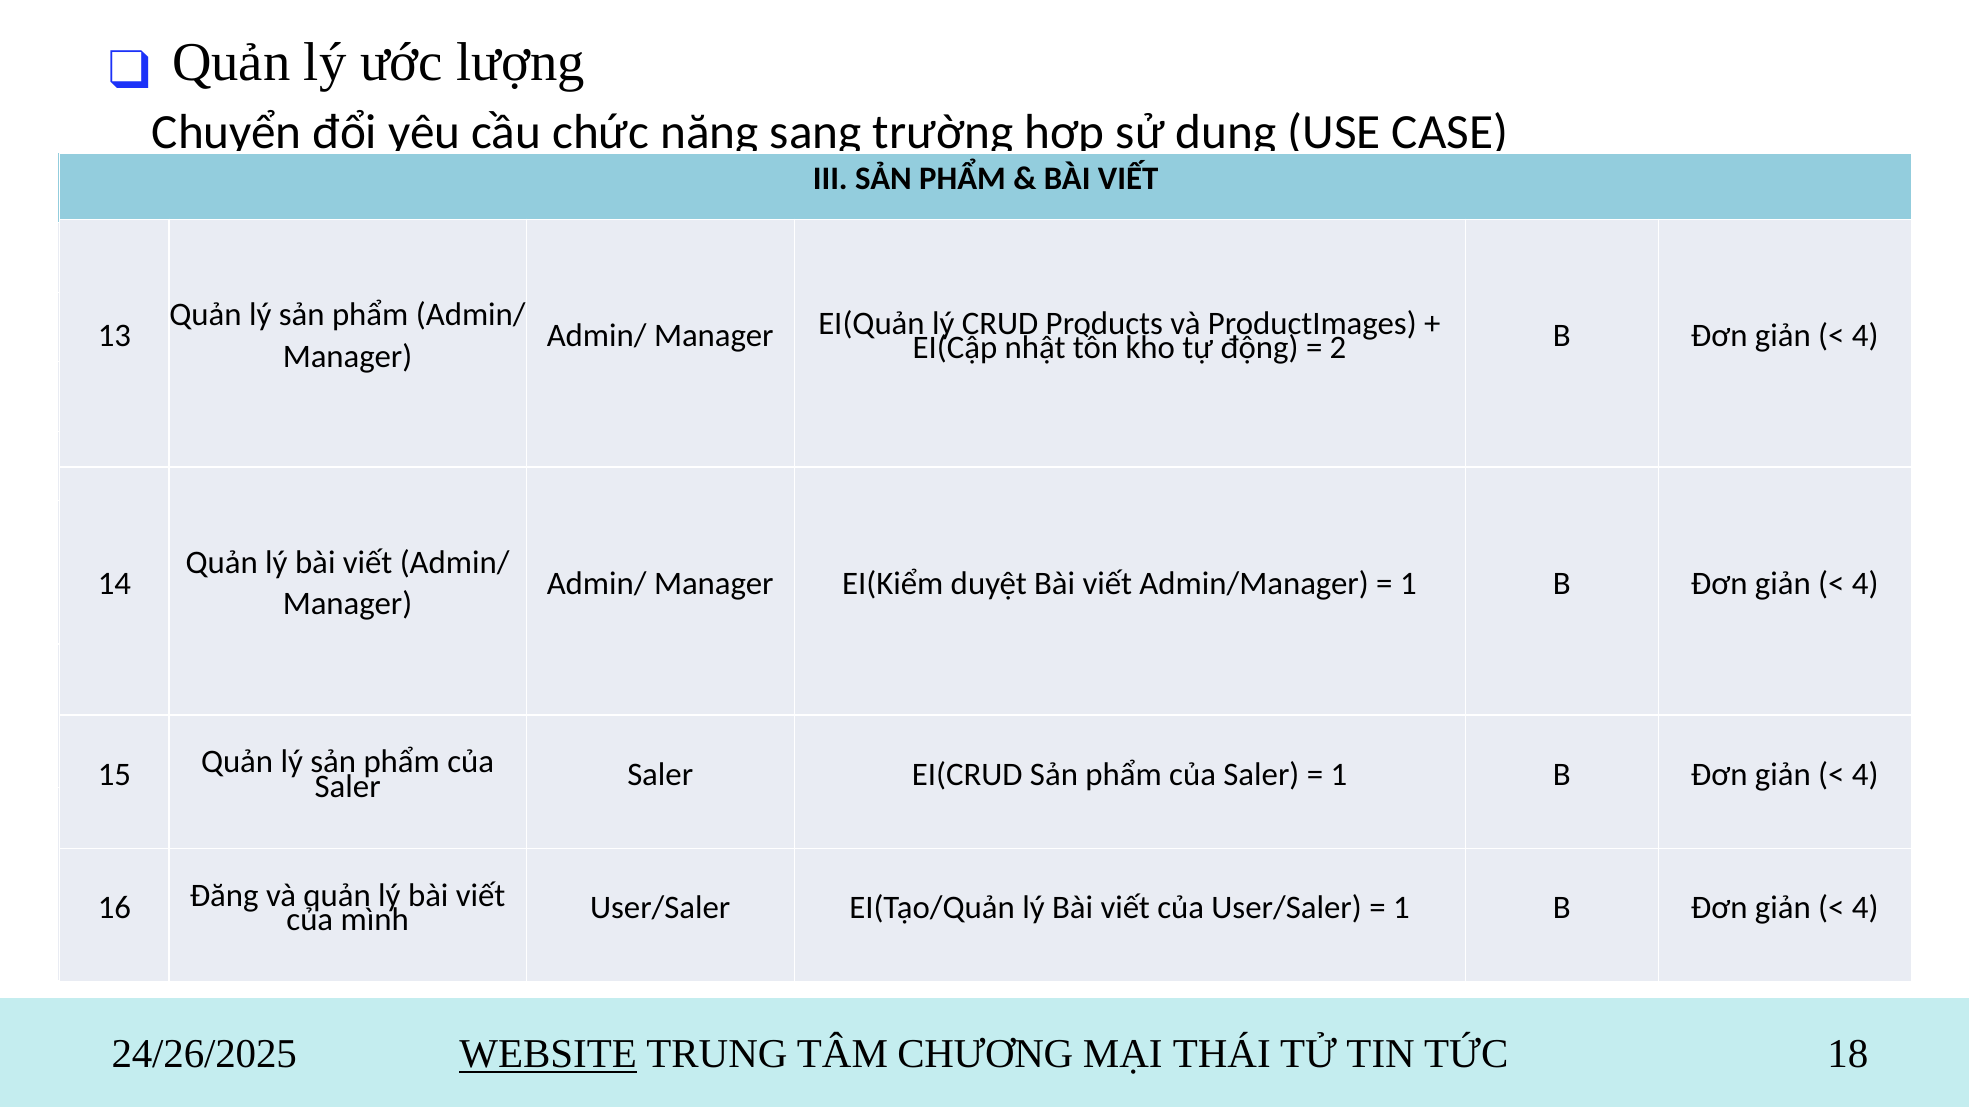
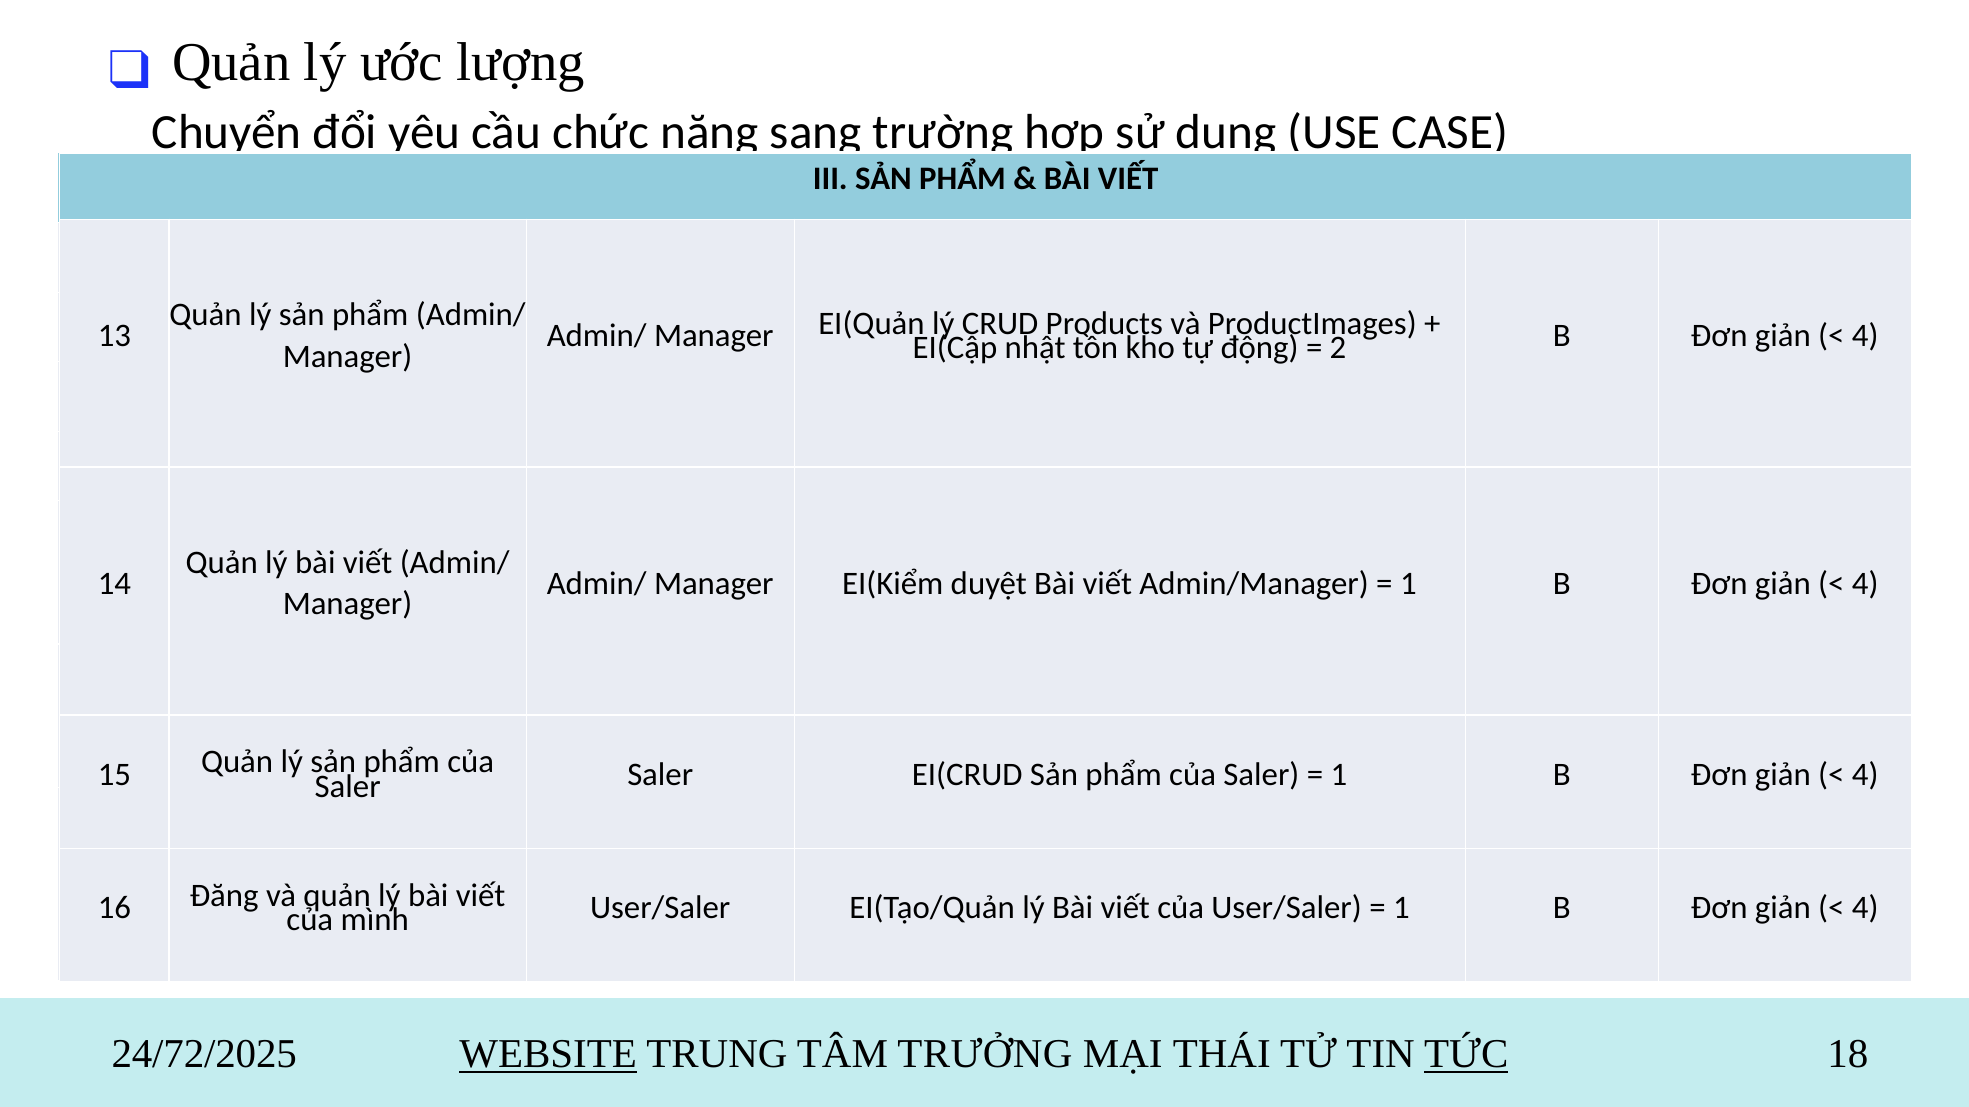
24/26/2025: 24/26/2025 -> 24/72/2025
CHƯƠNG: CHƯƠNG -> TRƯỞNG
TỨC underline: none -> present
